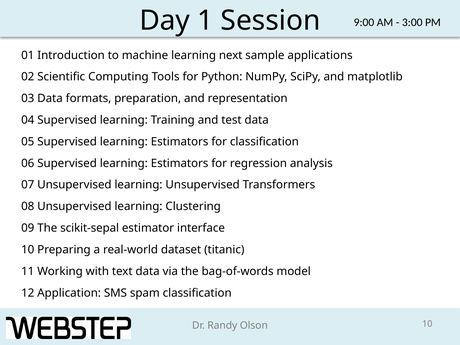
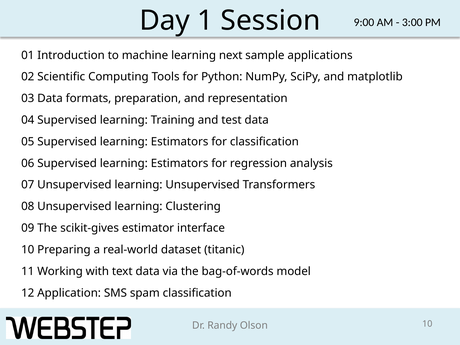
scikit-sepal: scikit-sepal -> scikit-gives
